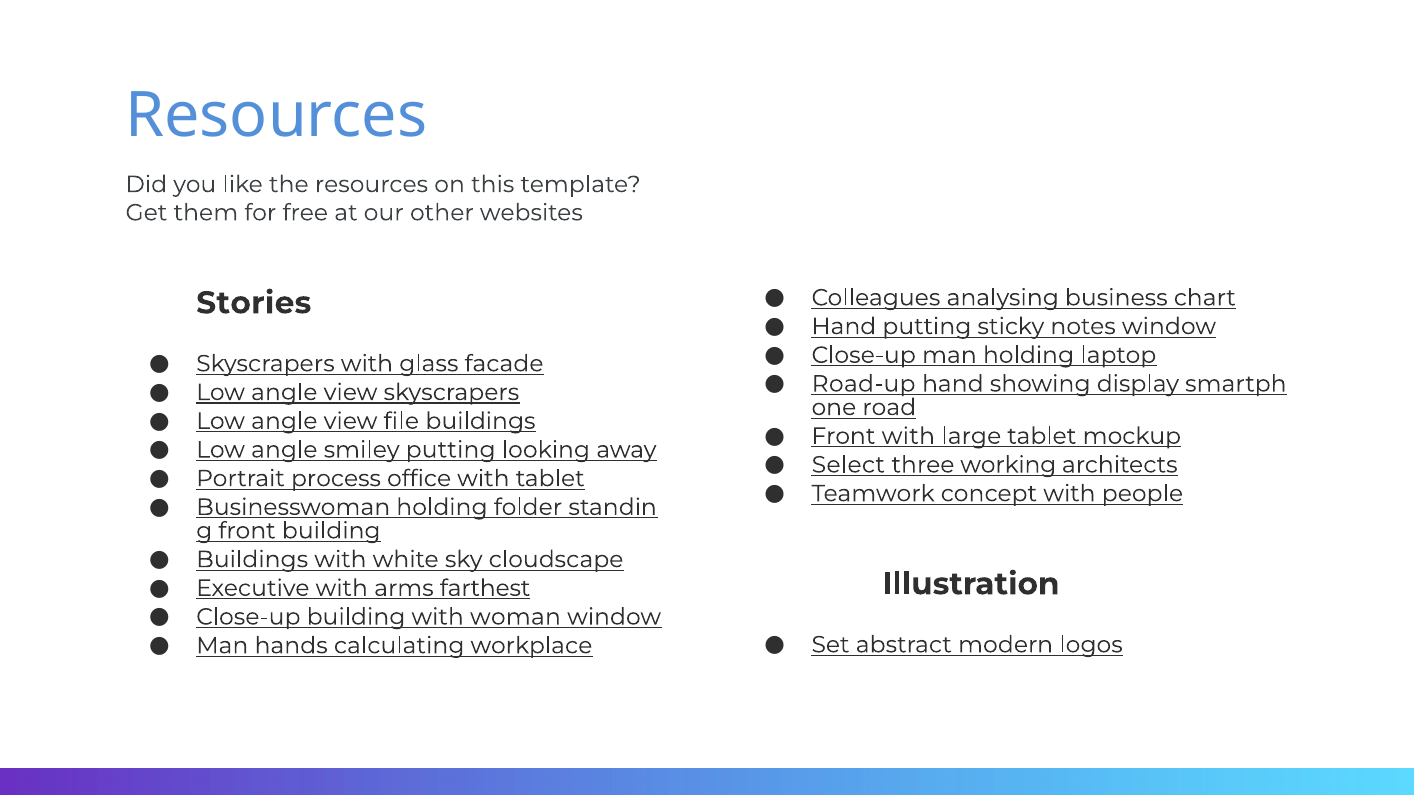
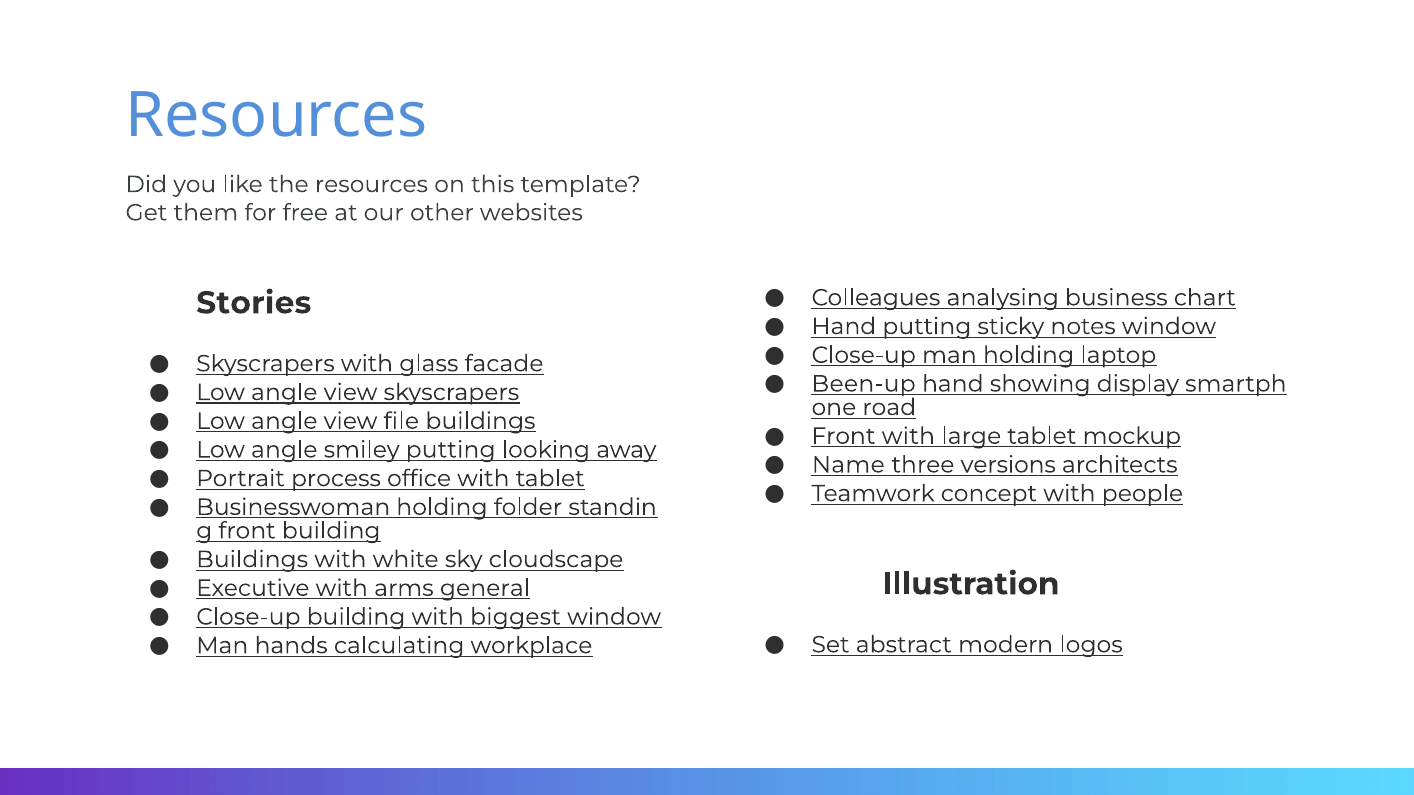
Road-up: Road-up -> Been-up
Select: Select -> Name
working: working -> versions
farthest: farthest -> general
woman: woman -> biggest
